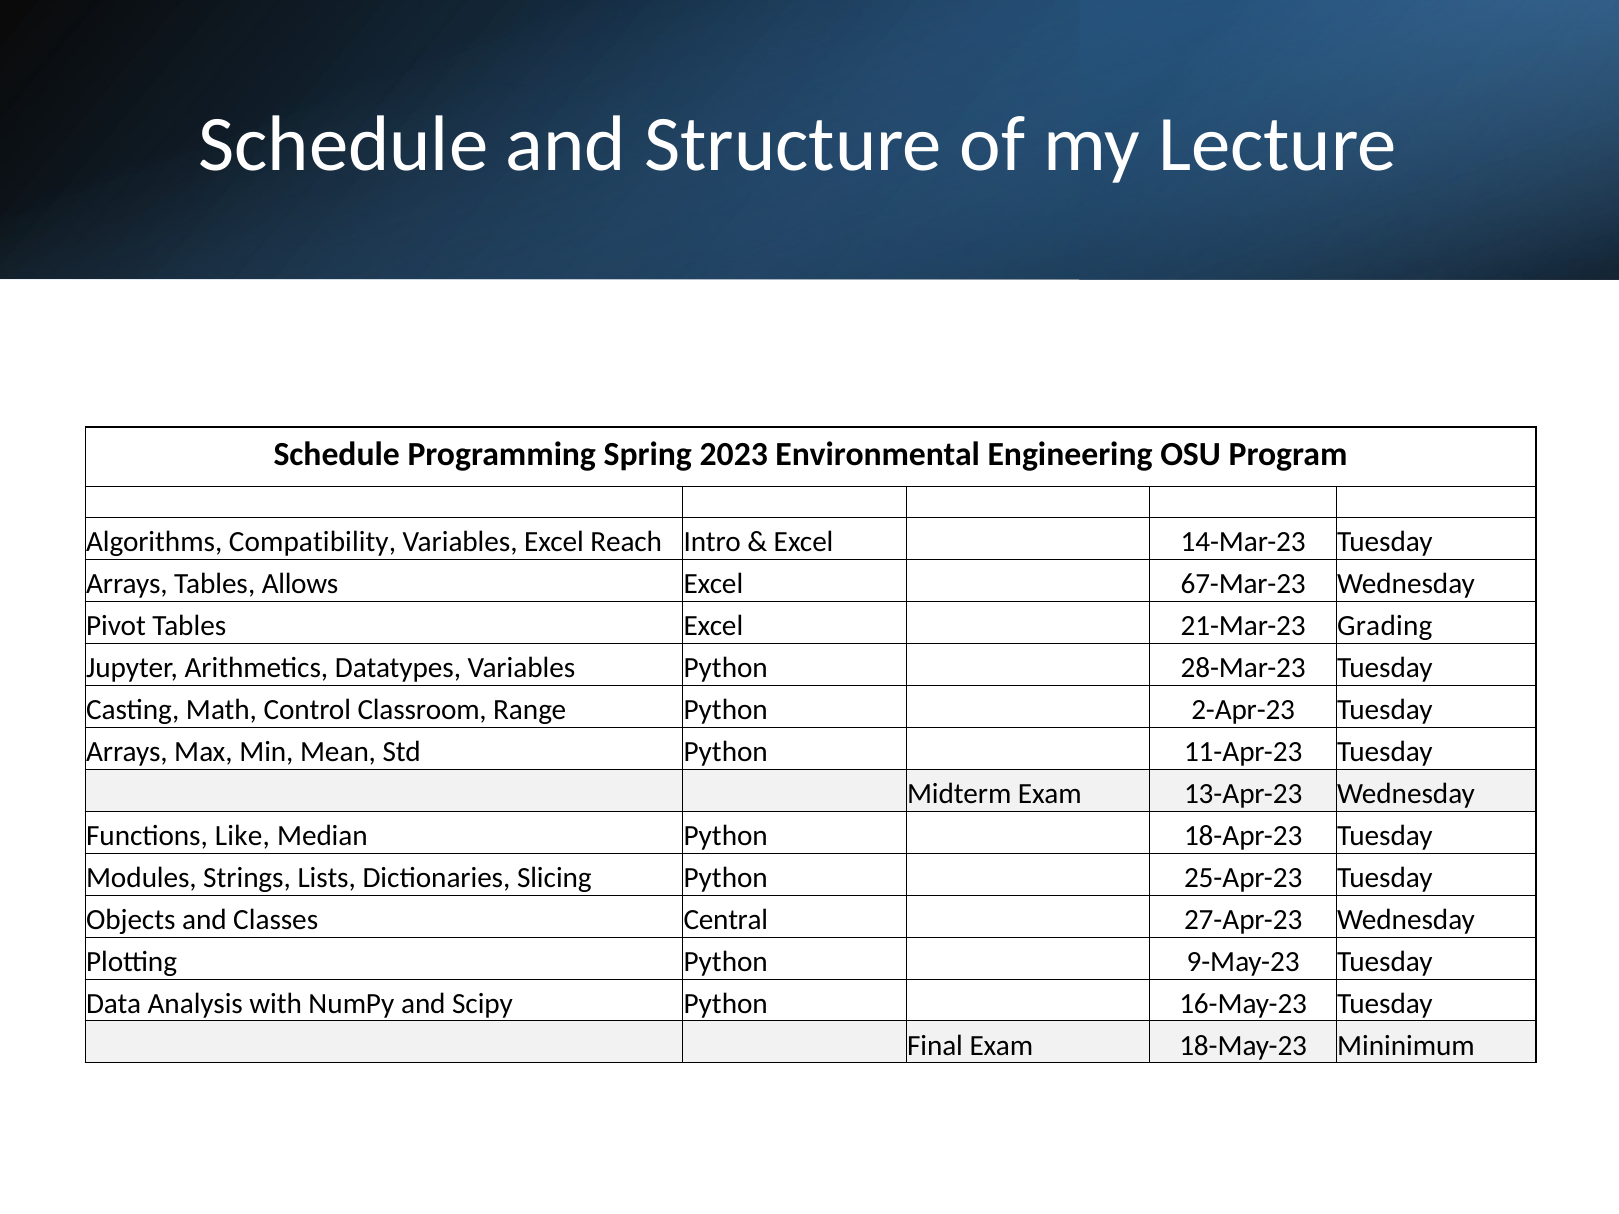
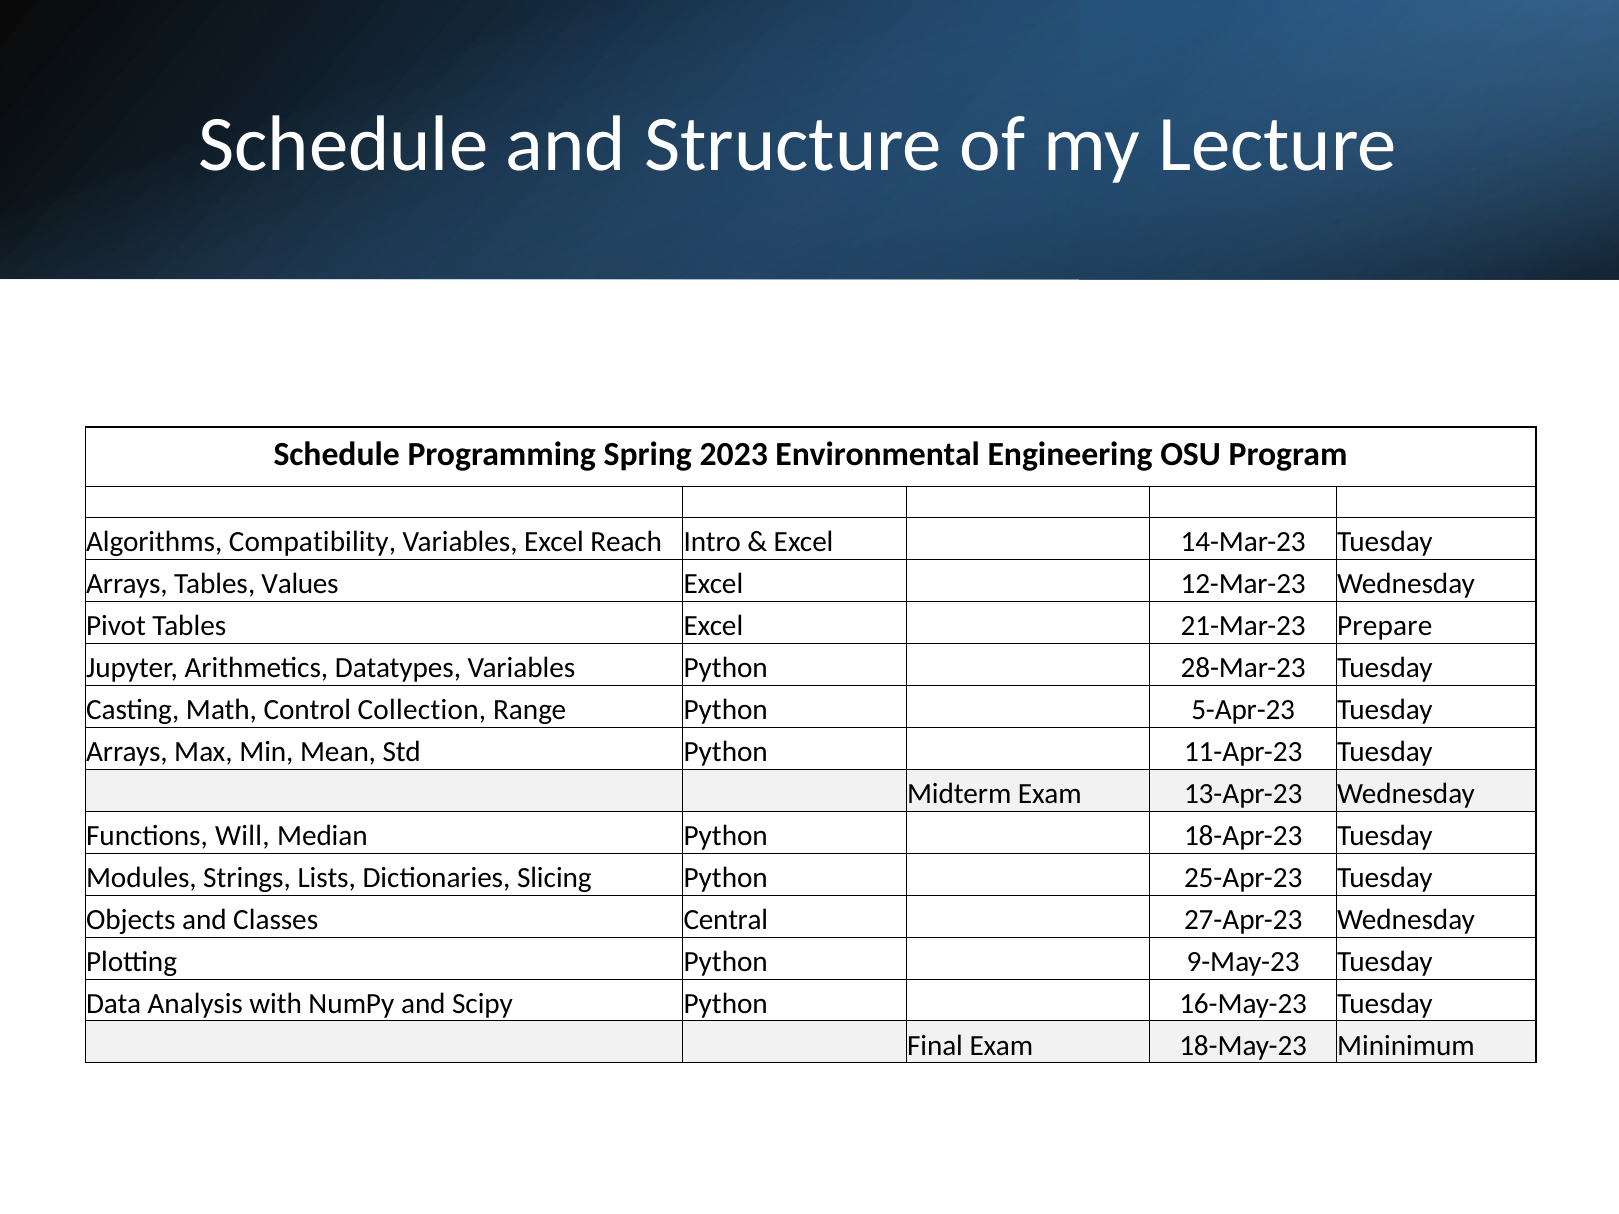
Allows: Allows -> Values
67-Mar-23: 67-Mar-23 -> 12-Mar-23
Grading: Grading -> Prepare
Classroom: Classroom -> Collection
2-Apr-23: 2-Apr-23 -> 5-Apr-23
Like: Like -> Will
